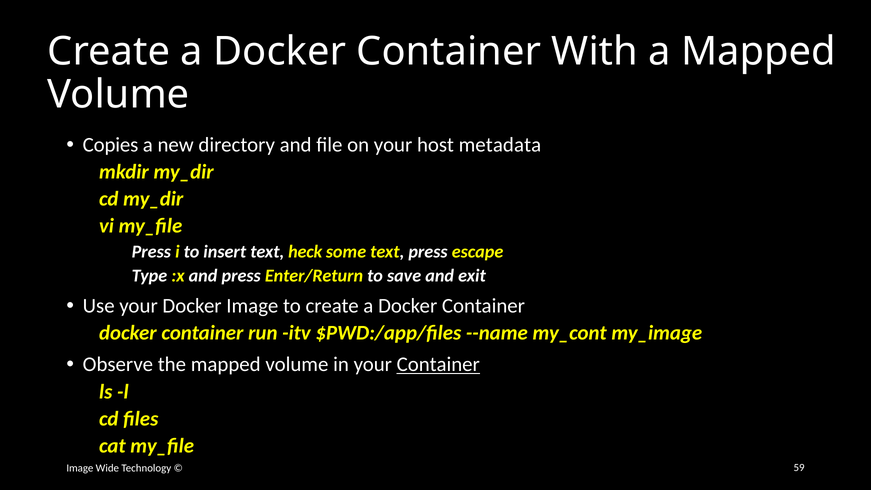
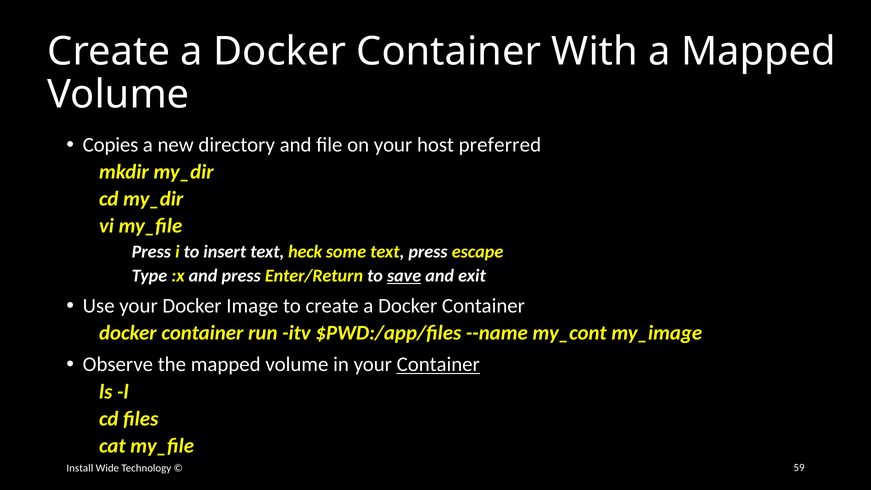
metadata: metadata -> preferred
save underline: none -> present
Image at (80, 468): Image -> Install
